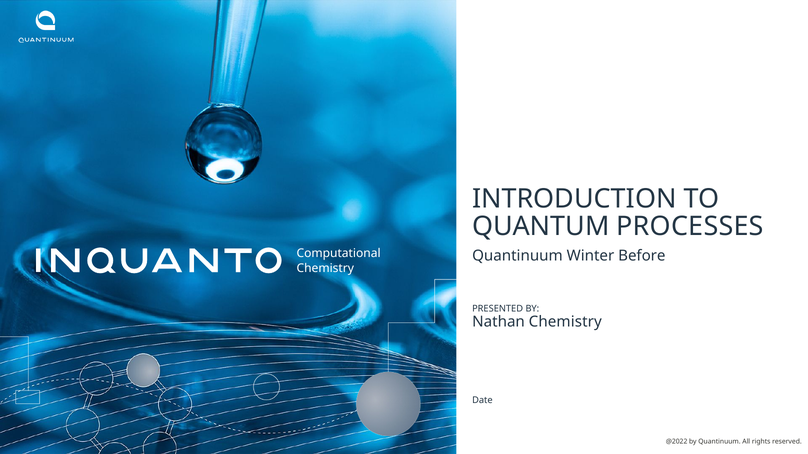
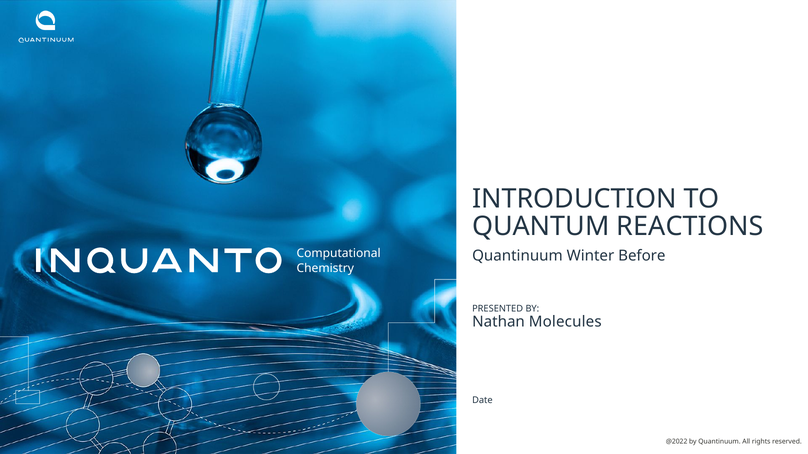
PROCESSES: PROCESSES -> REACTIONS
Nathan Chemistry: Chemistry -> Molecules
